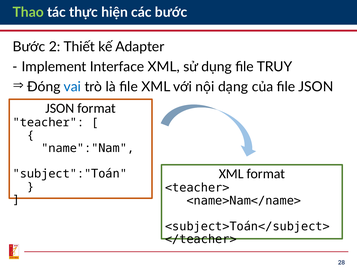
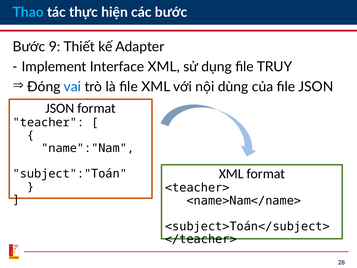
Thao colour: light green -> light blue
2: 2 -> 9
dạng: dạng -> dùng
